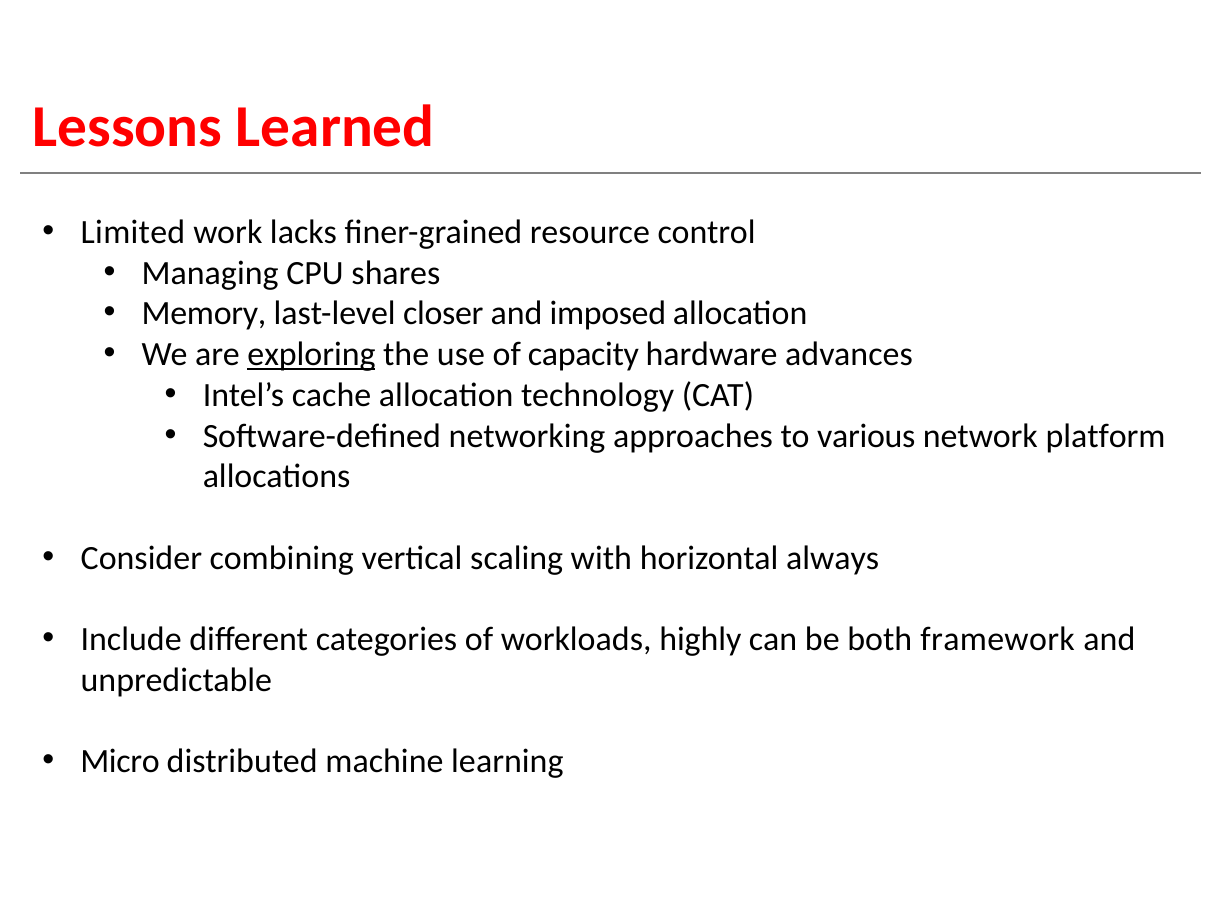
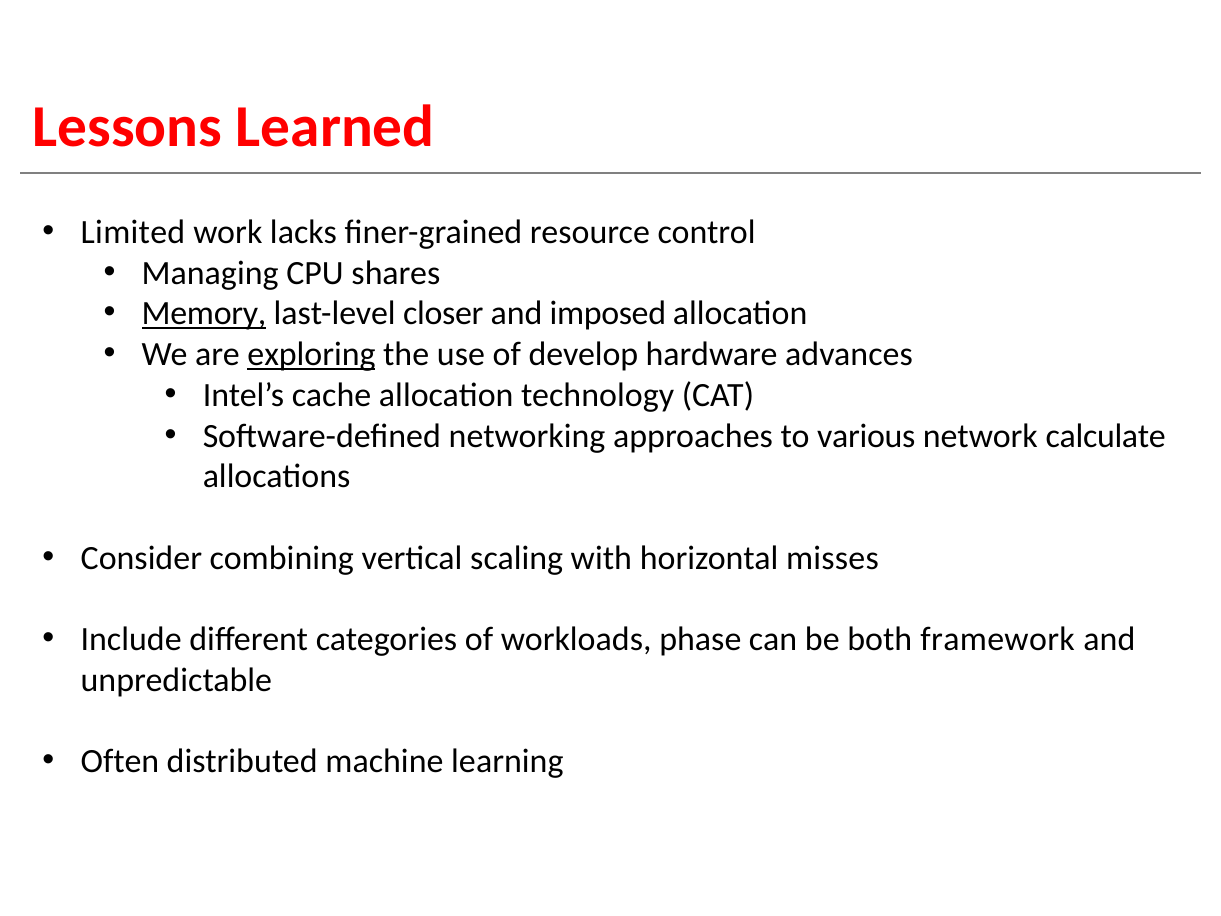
Memory underline: none -> present
capacity: capacity -> develop
platform: platform -> calculate
always: always -> misses
highly: highly -> phase
Micro: Micro -> Often
